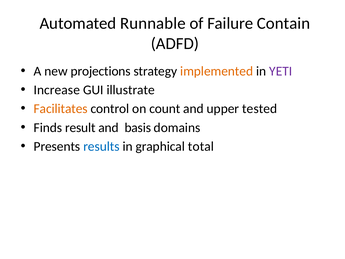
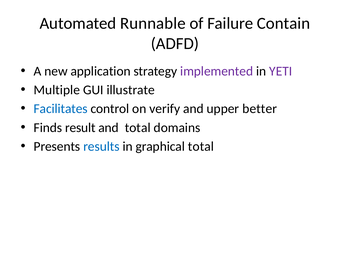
projections: projections -> application
implemented colour: orange -> purple
Increase: Increase -> Multiple
Facilitates colour: orange -> blue
count: count -> verify
tested: tested -> better
and basis: basis -> total
